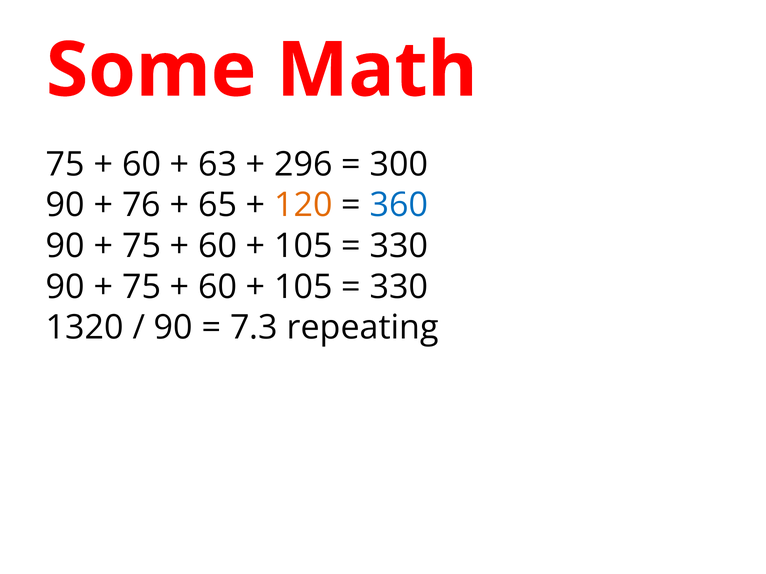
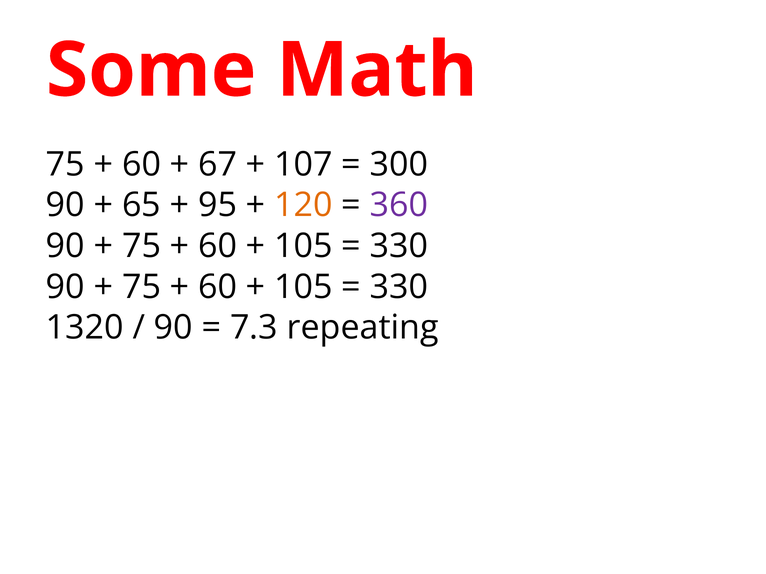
63: 63 -> 67
296: 296 -> 107
76: 76 -> 65
65: 65 -> 95
360 colour: blue -> purple
